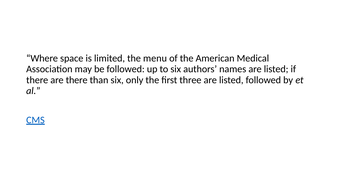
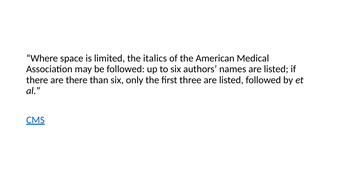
menu: menu -> italics
